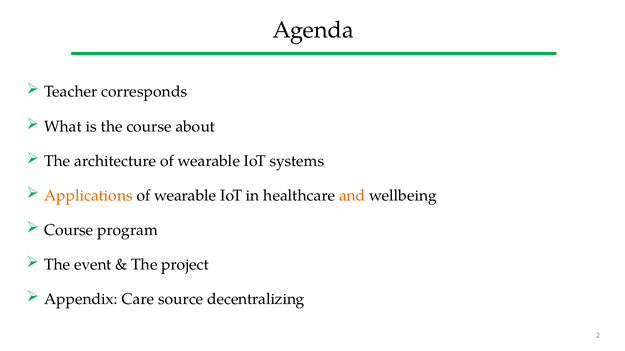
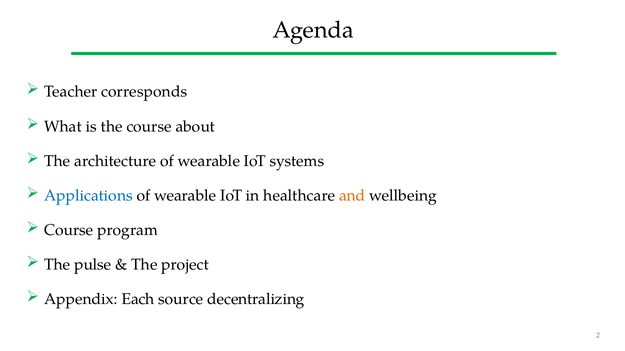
Applications colour: orange -> blue
event: event -> pulse
Care: Care -> Each
